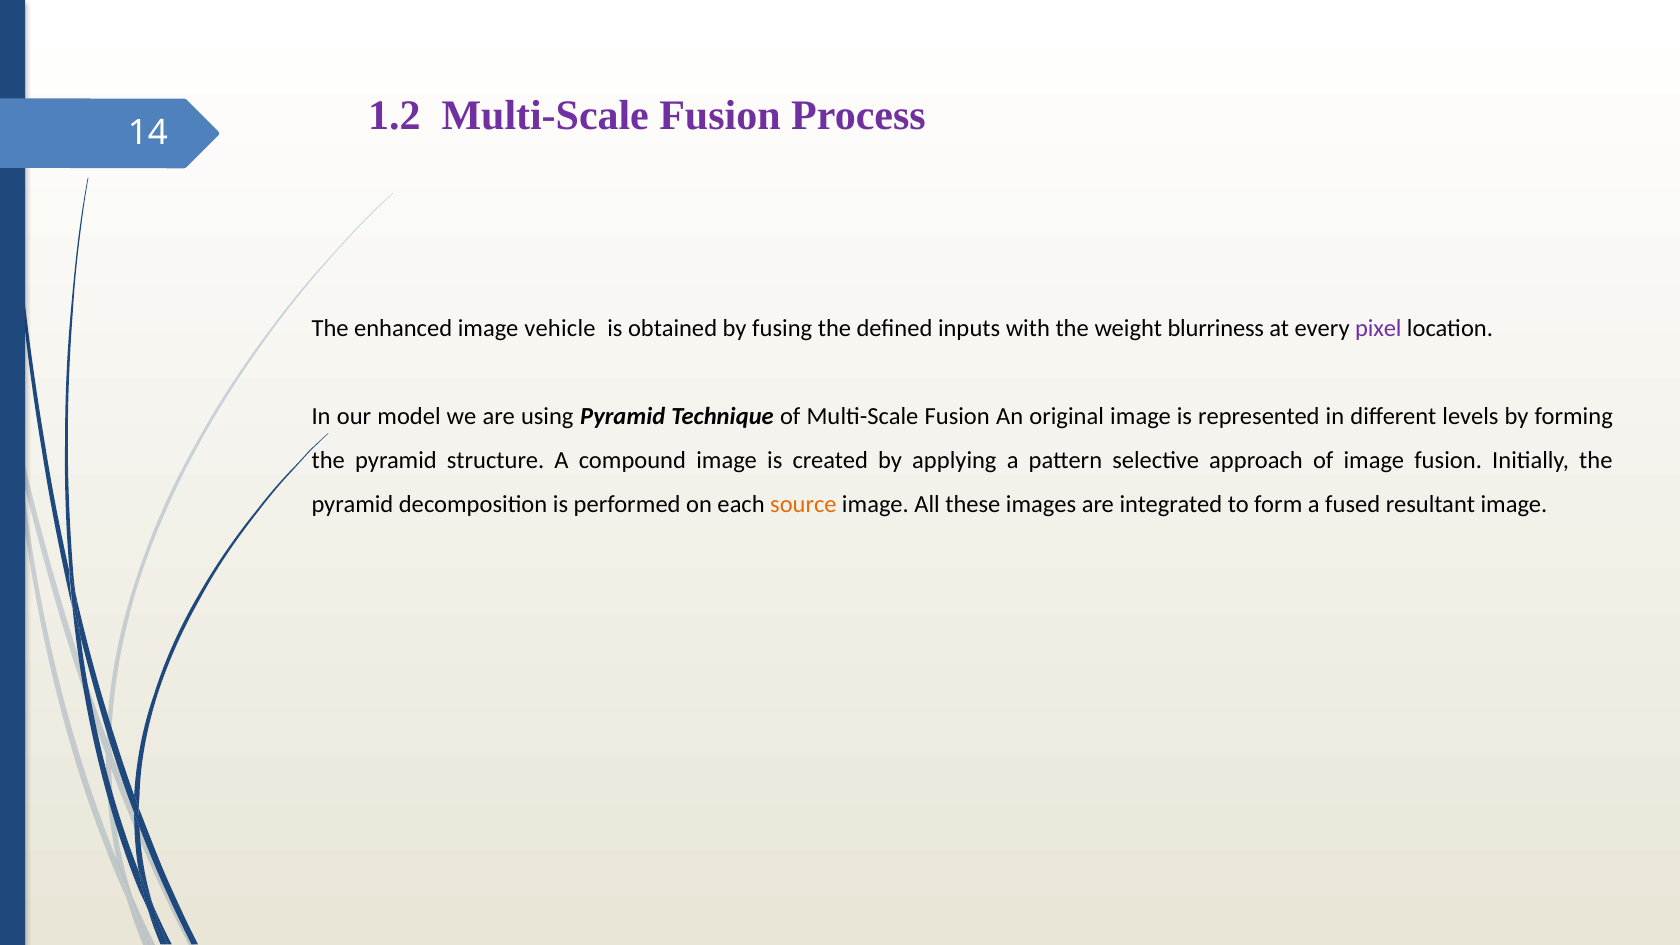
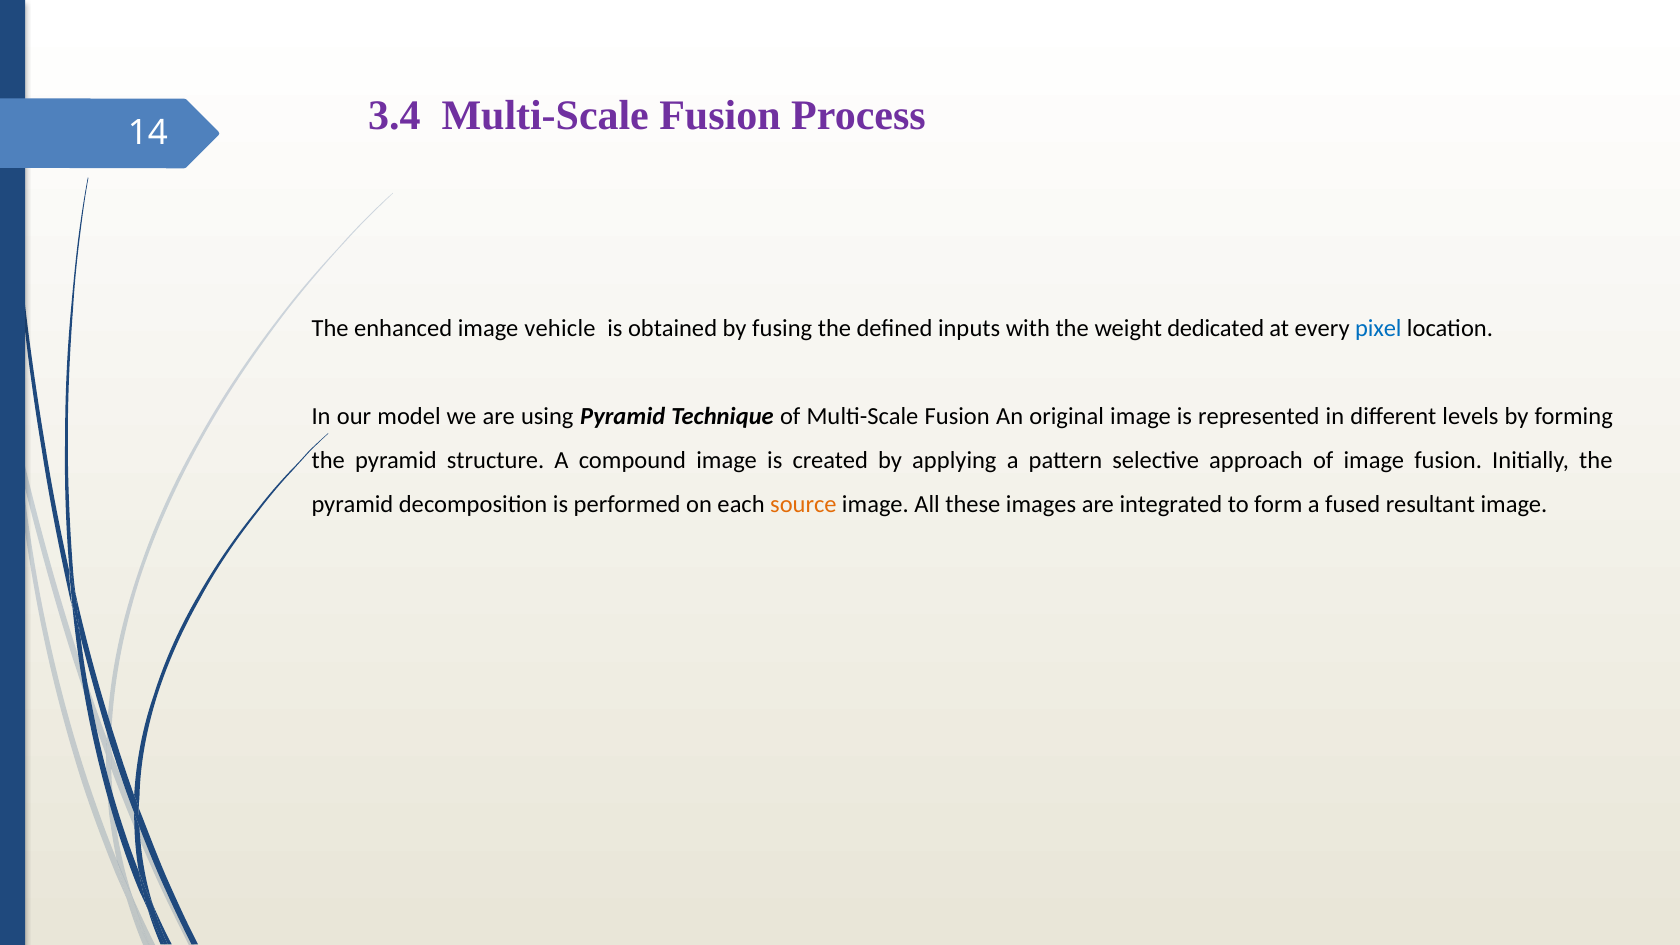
1.2: 1.2 -> 3.4
blurriness: blurriness -> dedicated
pixel colour: purple -> blue
